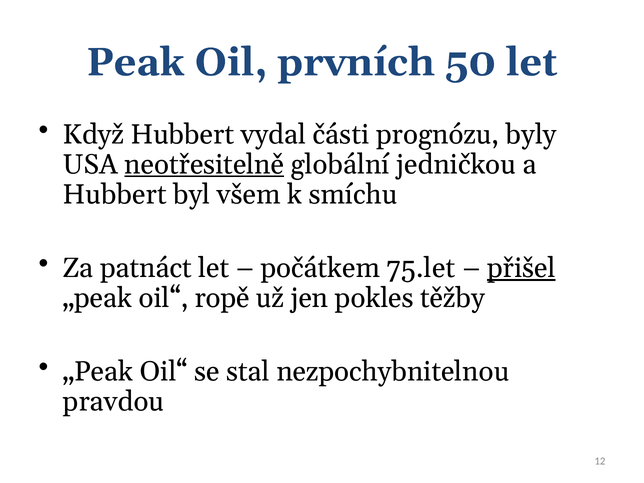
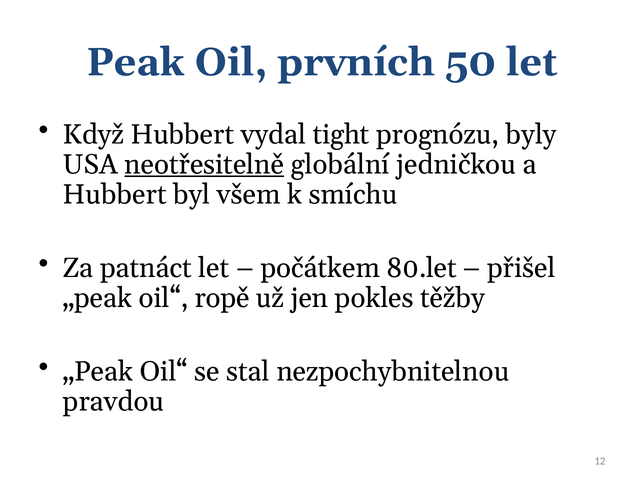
části: části -> tight
75.let: 75.let -> 80.let
přišel underline: present -> none
